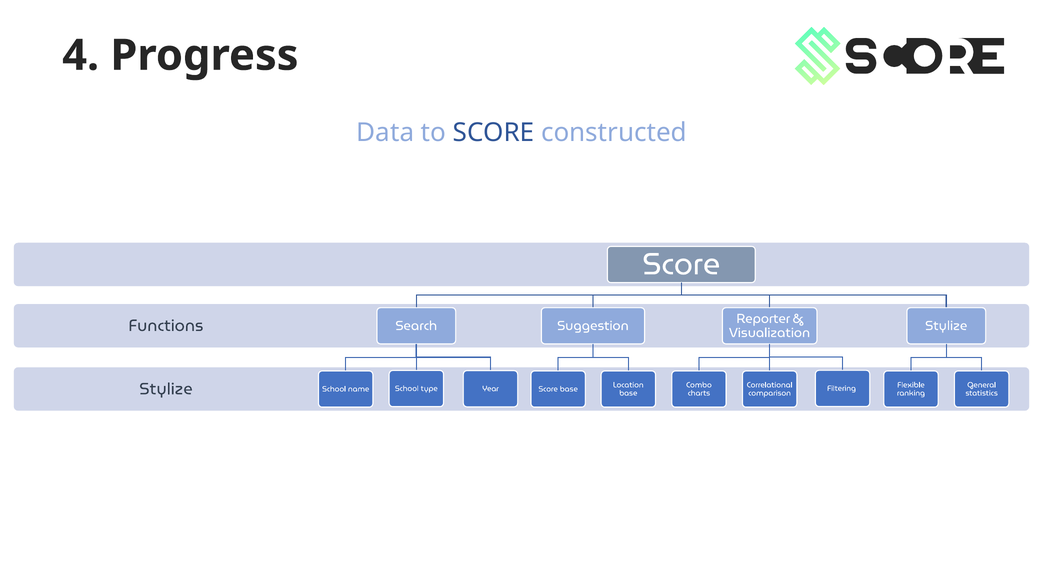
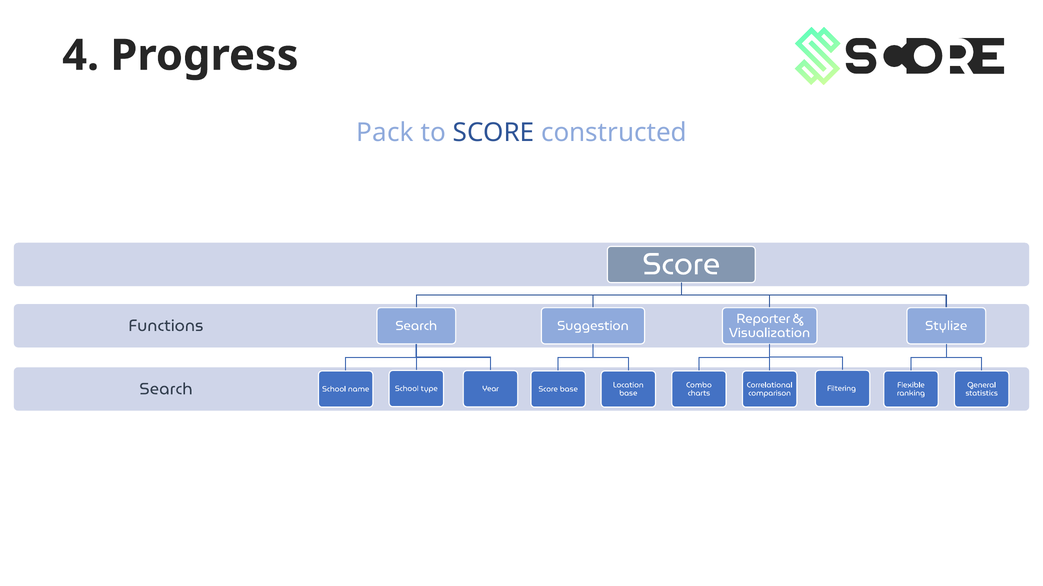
Data: Data -> Pack
Stylize at (166, 389): Stylize -> Search
